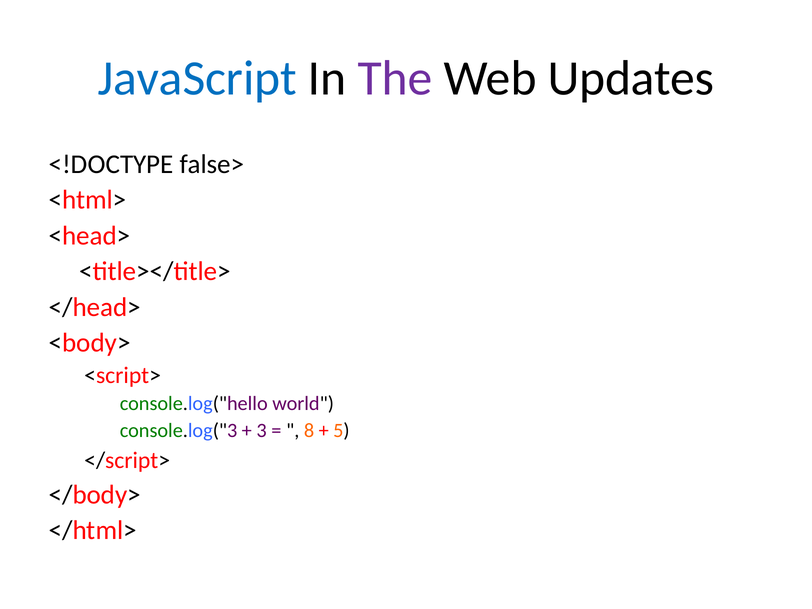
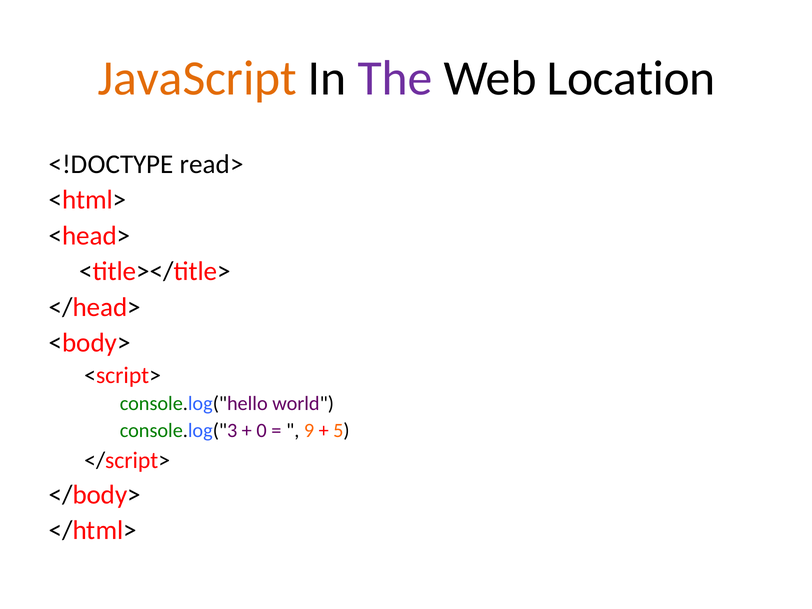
JavaScript colour: blue -> orange
Updates: Updates -> Location
false>: false> -> read>
3: 3 -> 0
8: 8 -> 9
